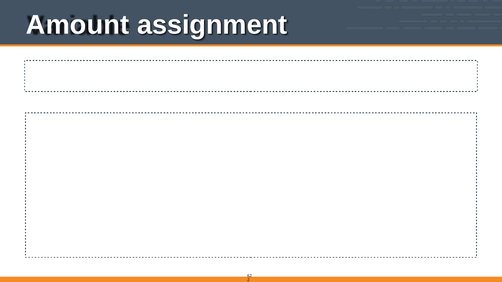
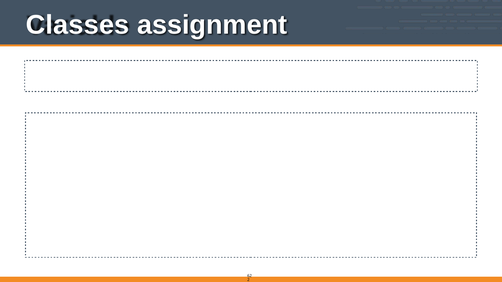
Amount: Amount -> Classes
